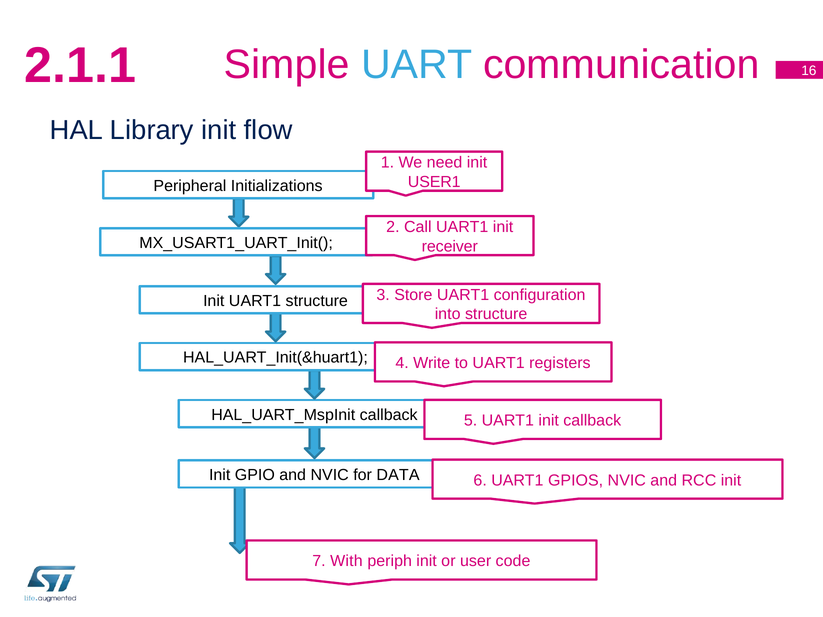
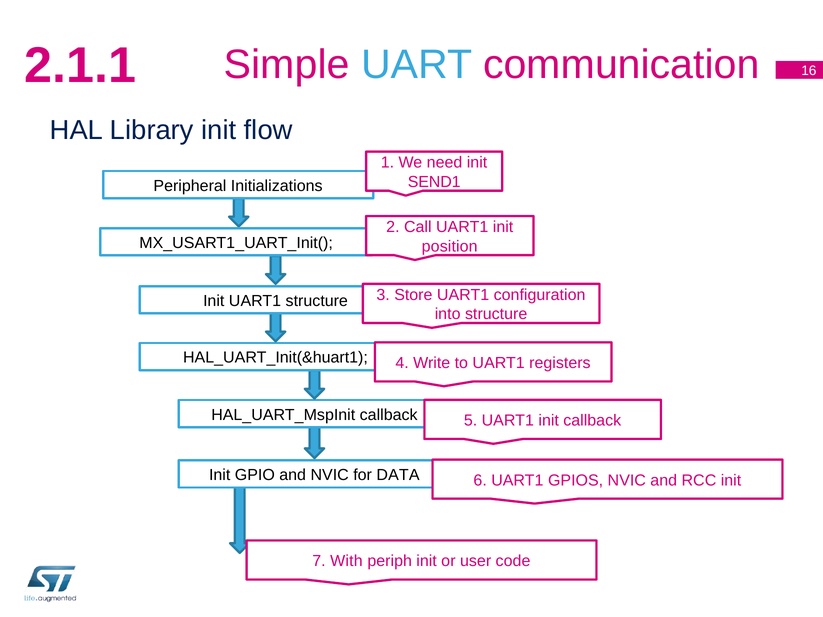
USER1: USER1 -> SEND1
receiver: receiver -> position
